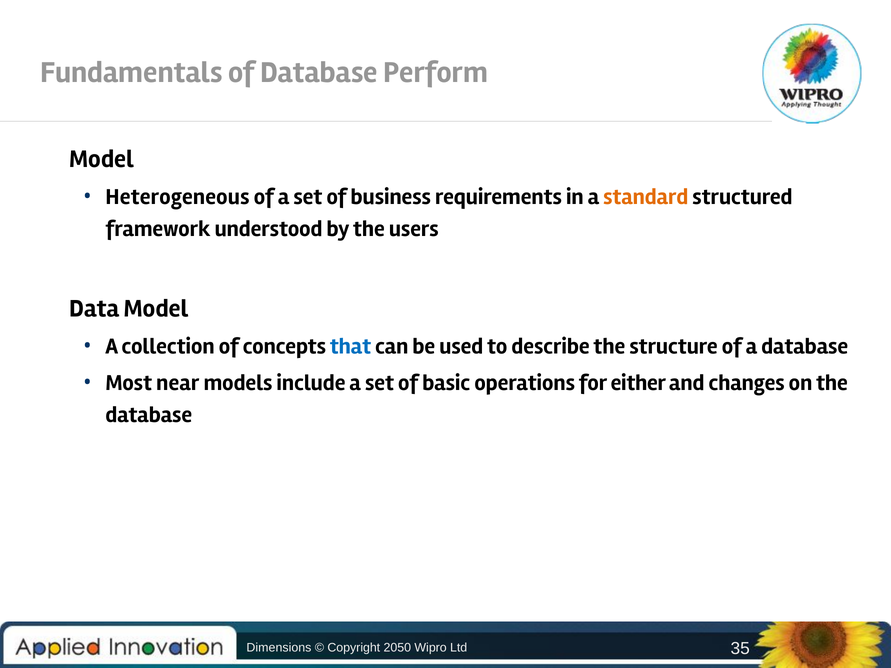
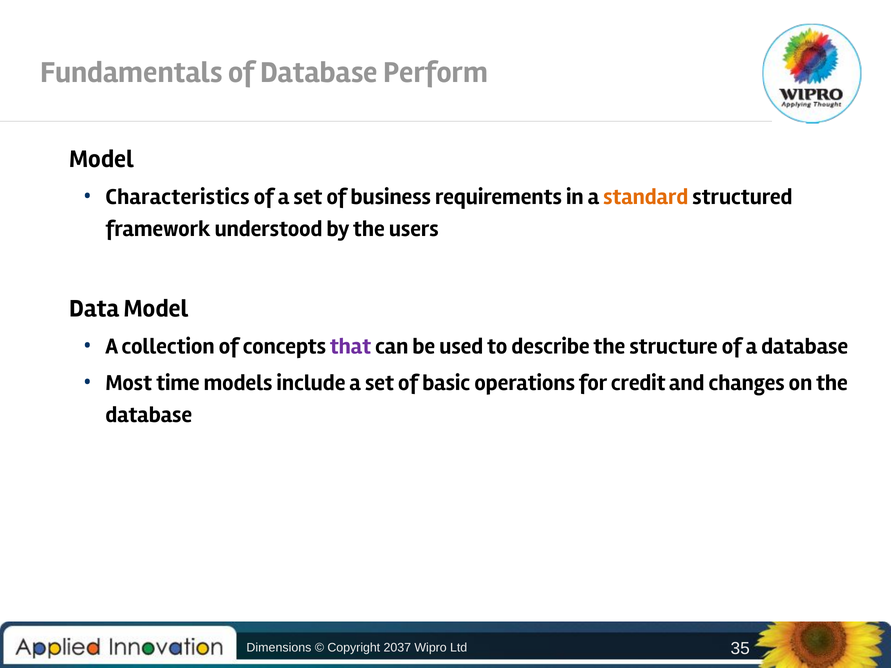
Heterogeneous: Heterogeneous -> Characteristics
that colour: blue -> purple
near: near -> time
either: either -> credit
2050: 2050 -> 2037
